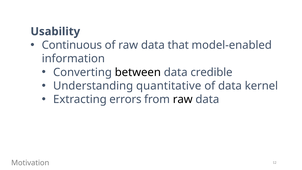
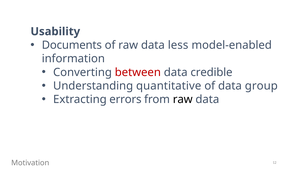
Continuous: Continuous -> Documents
that: that -> less
between colour: black -> red
kernel: kernel -> group
